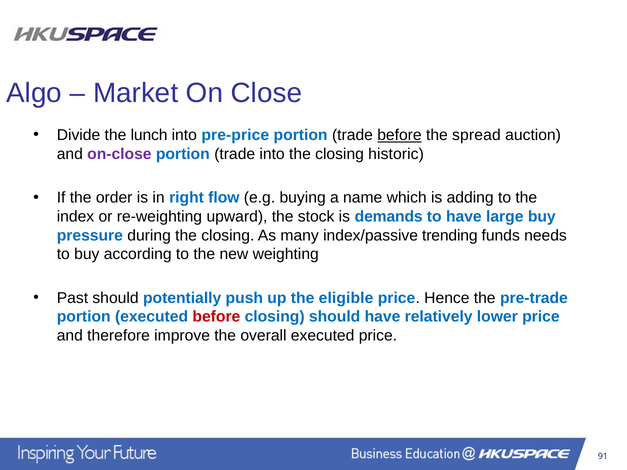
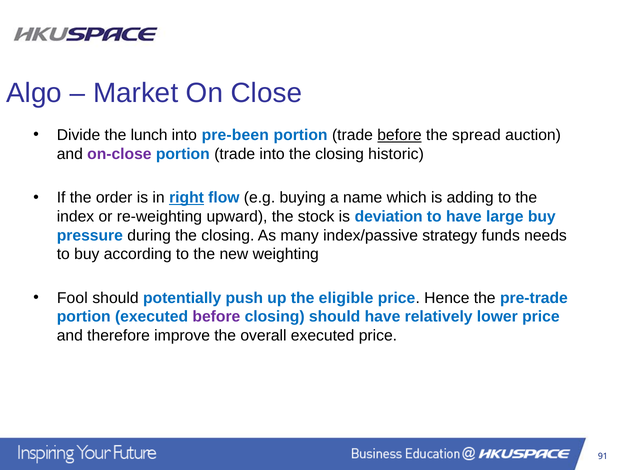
pre-price: pre-price -> pre-been
right underline: none -> present
demands: demands -> deviation
trending: trending -> strategy
Past: Past -> Fool
before at (216, 317) colour: red -> purple
